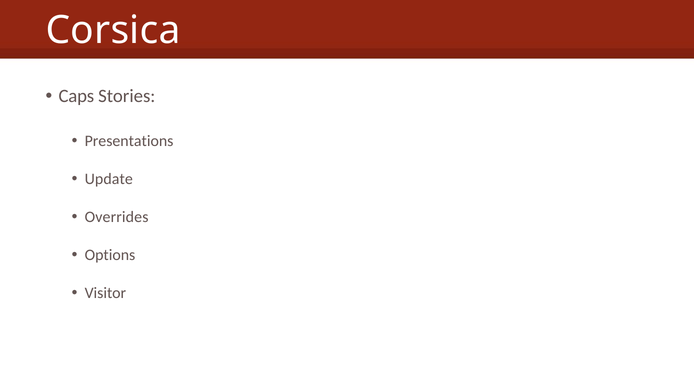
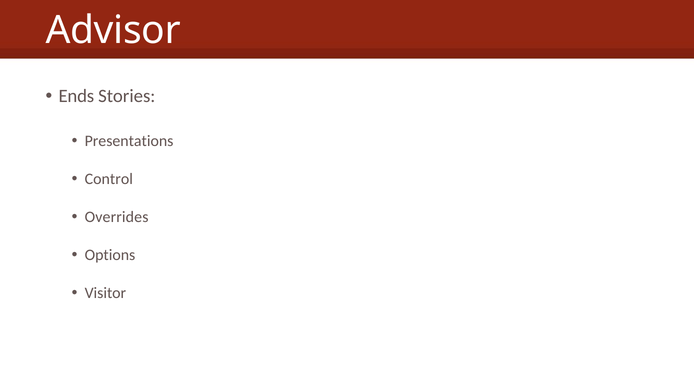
Corsica: Corsica -> Advisor
Caps: Caps -> Ends
Update: Update -> Control
